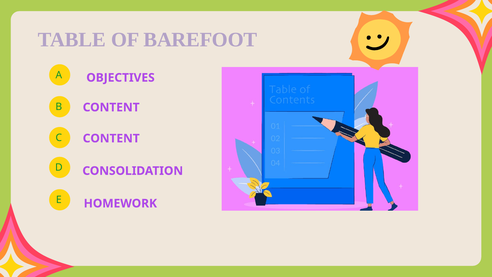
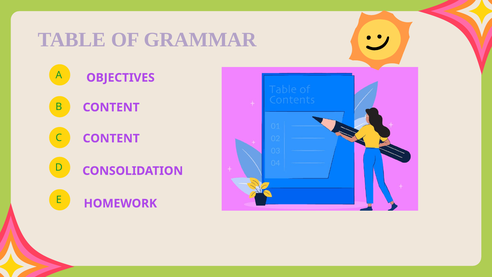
BAREFOOT: BAREFOOT -> GRAMMAR
